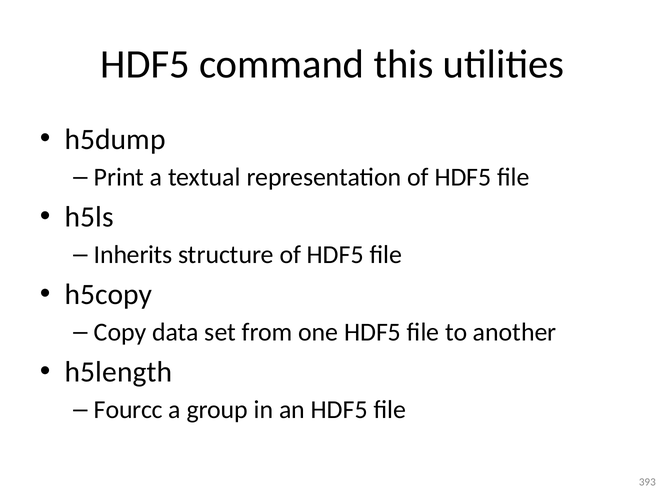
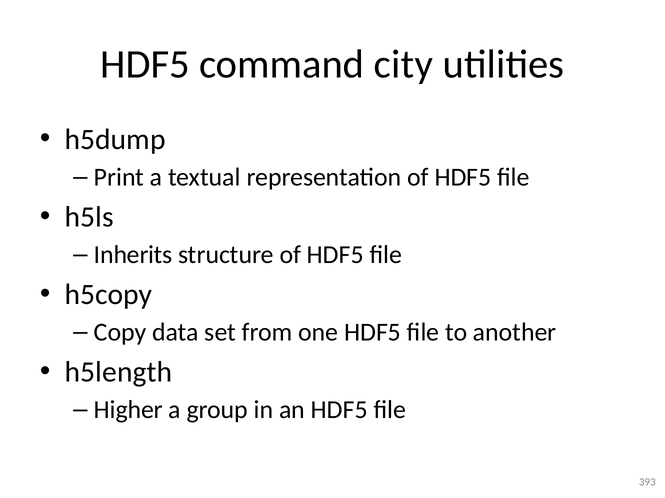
this: this -> city
Fourcc: Fourcc -> Higher
